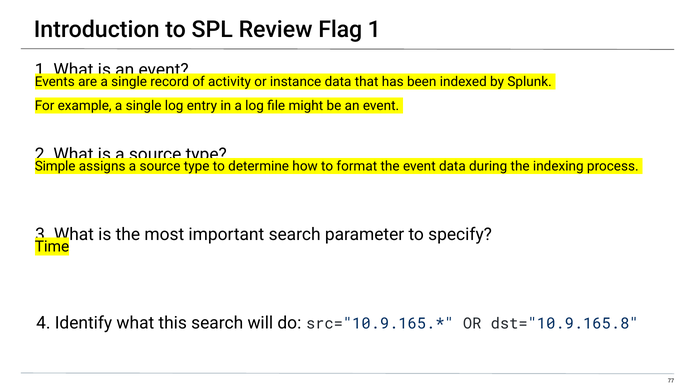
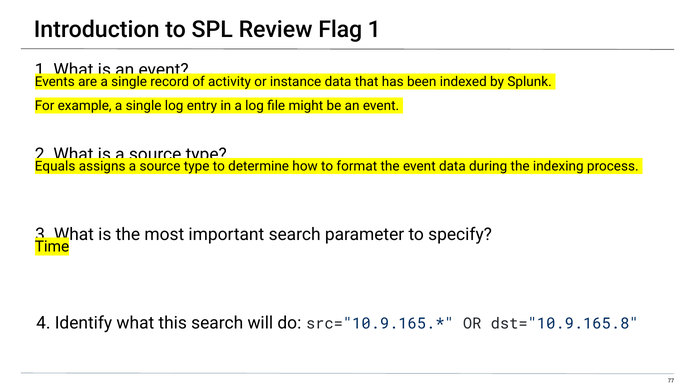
Simple: Simple -> Equals
